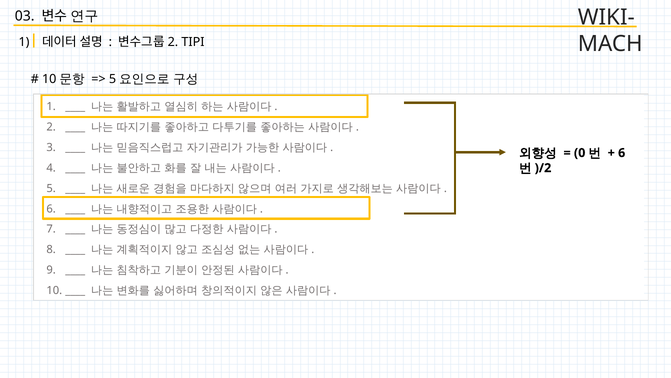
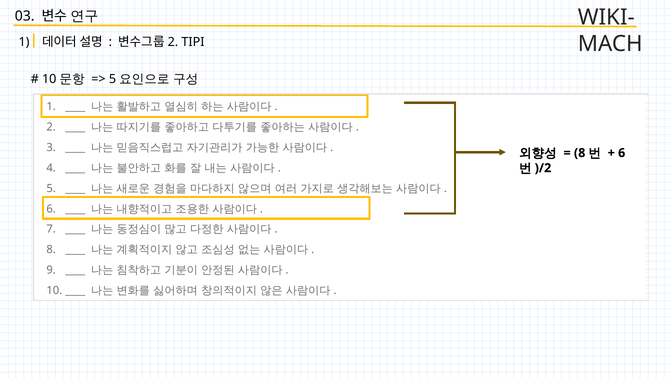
0 at (580, 153): 0 -> 8
